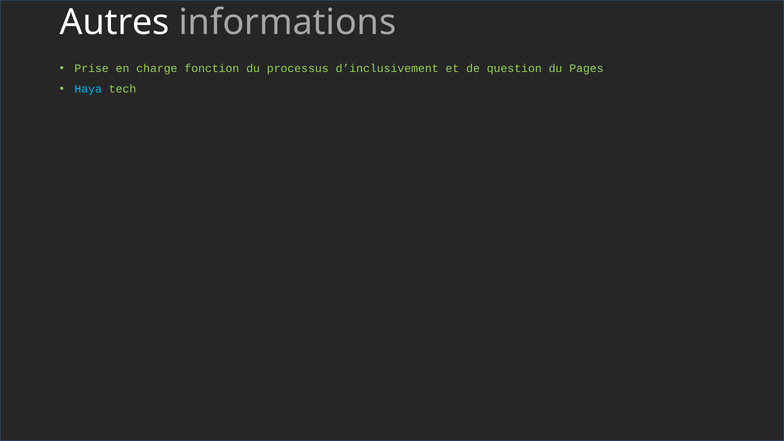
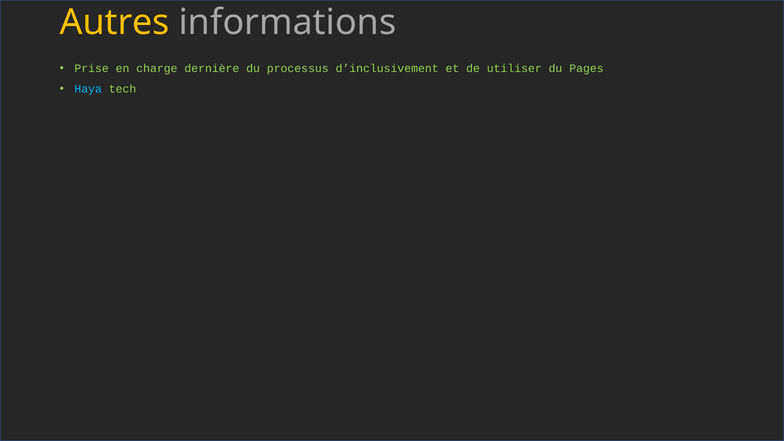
Autres colour: white -> yellow
fonction: fonction -> dernière
question: question -> utiliser
